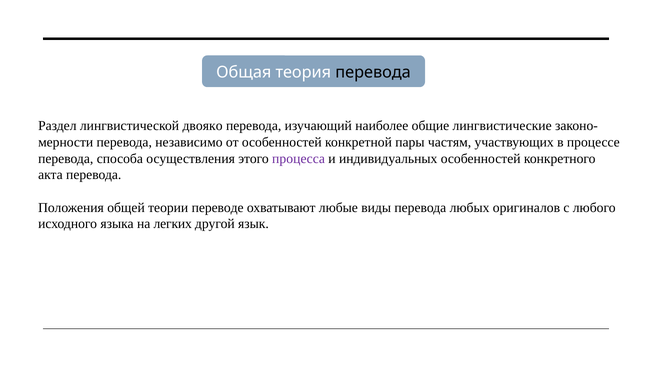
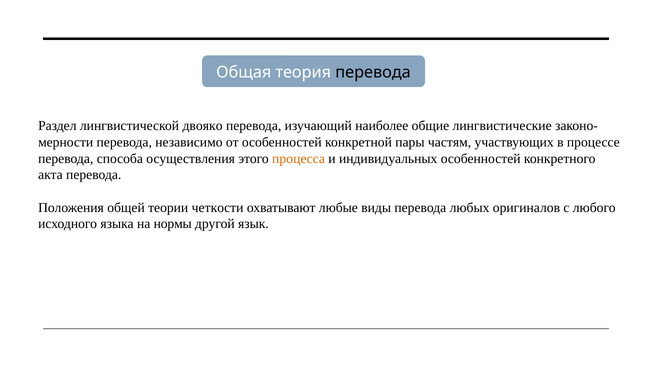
процесса colour: purple -> orange
переводе: переводе -> четкости
легких: легких -> нормы
